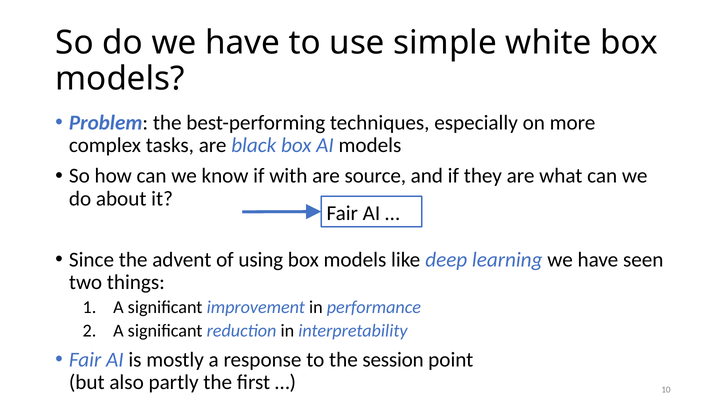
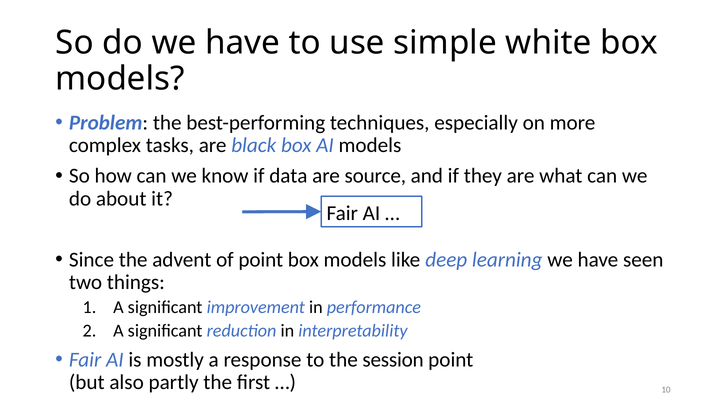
with: with -> data
of using: using -> point
